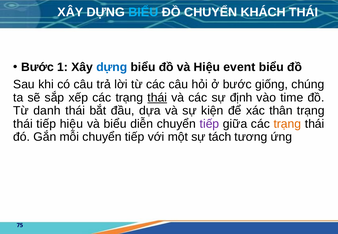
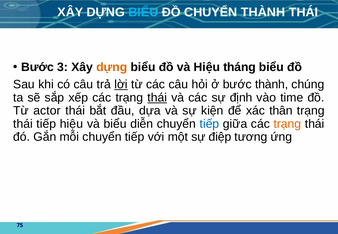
CHUYỂN KHÁCH: KHÁCH -> THÀNH
1: 1 -> 3
dựng at (112, 67) colour: blue -> orange
event: event -> tháng
lời underline: none -> present
bước giống: giống -> thành
danh: danh -> actor
tiếp at (209, 124) colour: purple -> blue
tách: tách -> điệp
